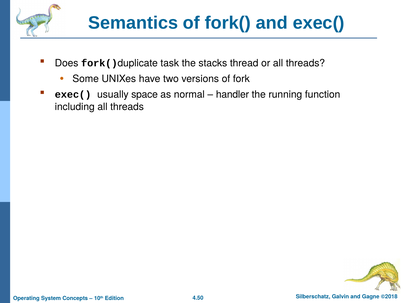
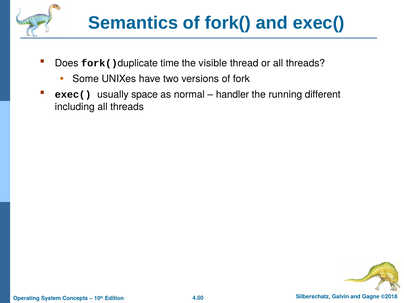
task: task -> time
stacks: stacks -> visible
function: function -> different
